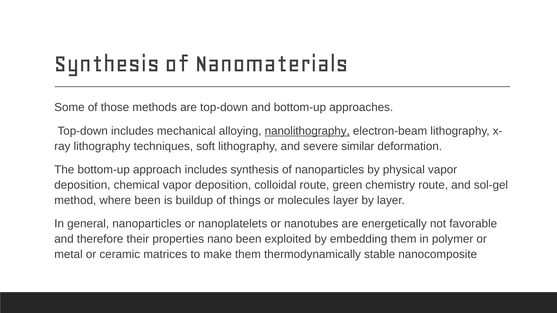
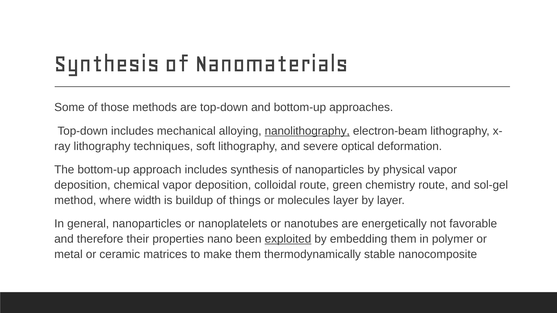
similar: similar -> optical
where been: been -> width
exploited underline: none -> present
